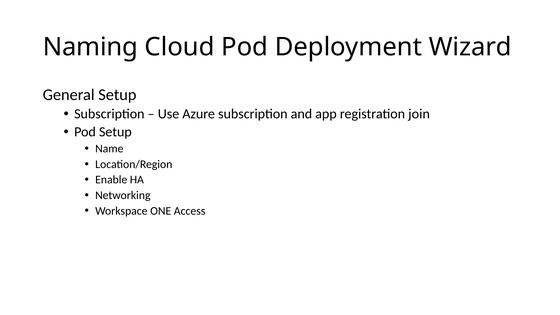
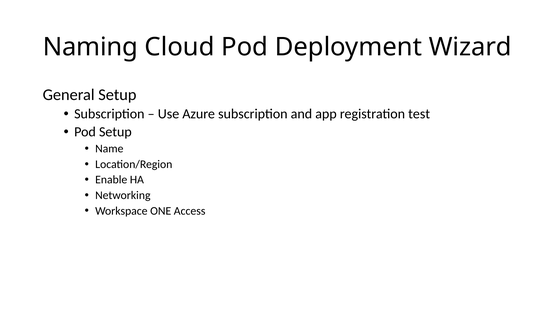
join: join -> test
